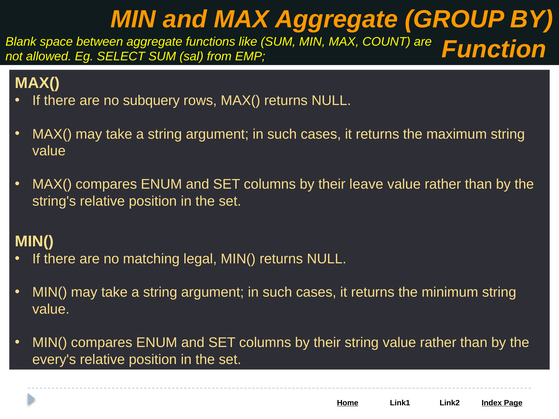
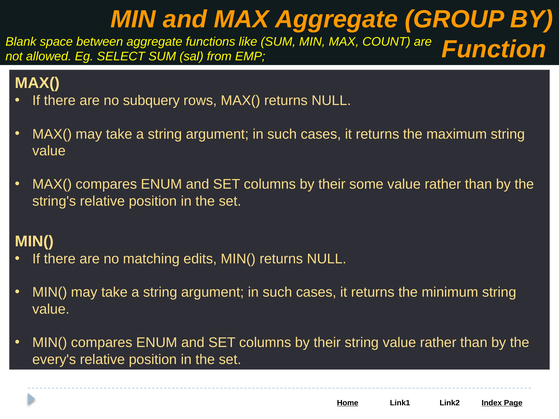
leave: leave -> some
legal: legal -> edits
